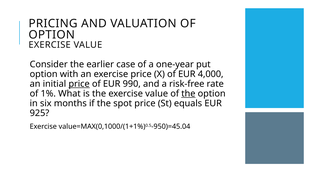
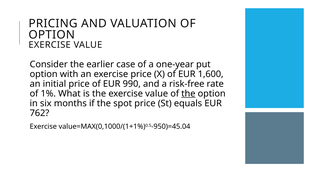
4,000: 4,000 -> 1,600
price at (79, 84) underline: present -> none
925: 925 -> 762
